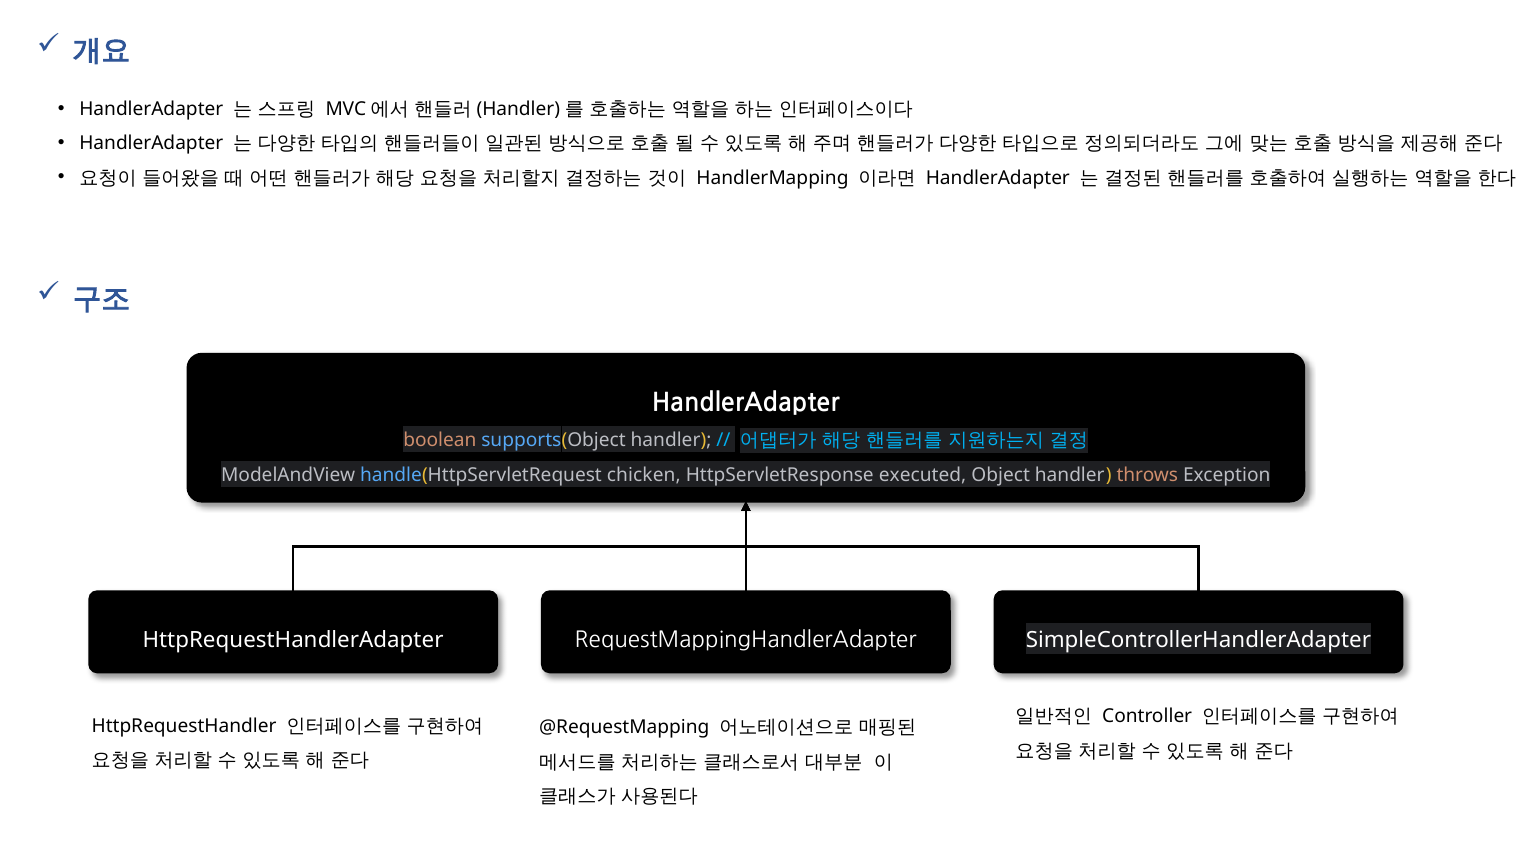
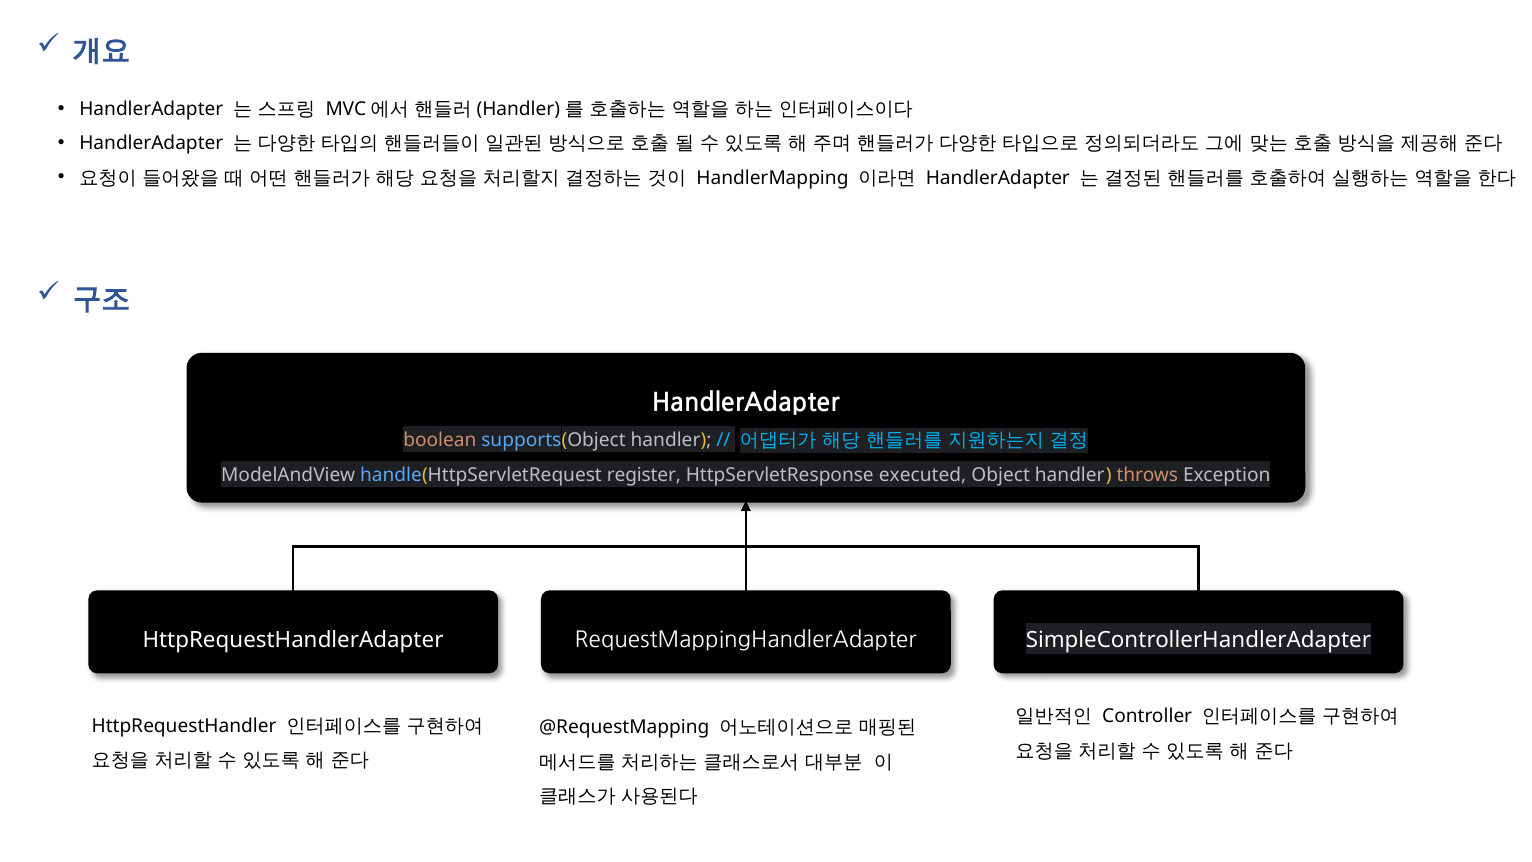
chicken: chicken -> register
